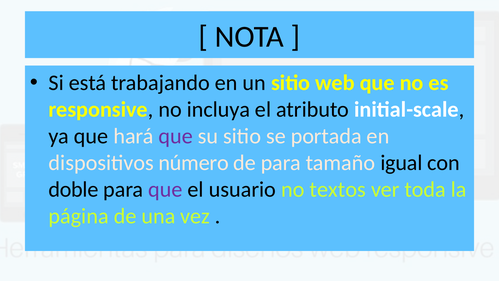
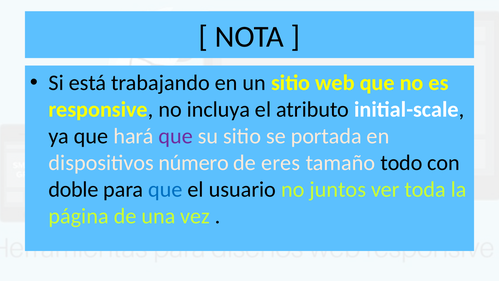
de para: para -> eres
igual: igual -> todo
que at (165, 189) colour: purple -> blue
textos: textos -> juntos
